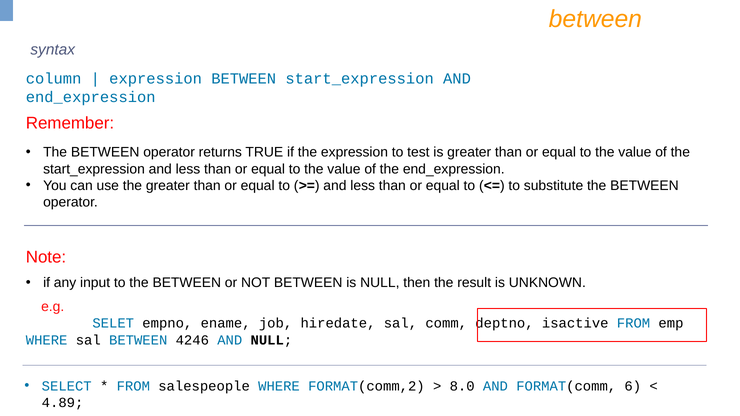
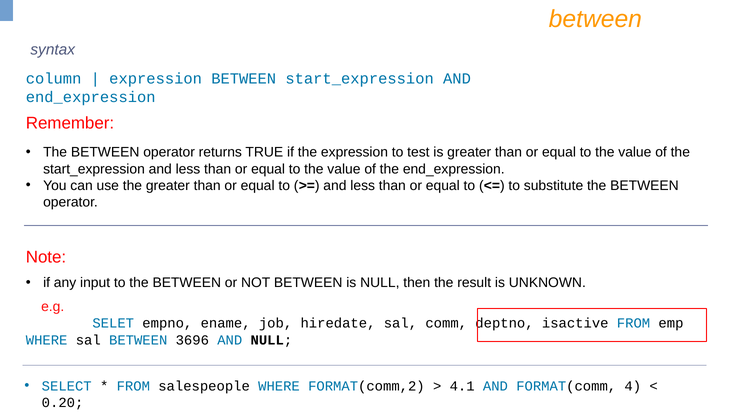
4246: 4246 -> 3696
8.0: 8.0 -> 4.1
6: 6 -> 4
4.89: 4.89 -> 0.20
